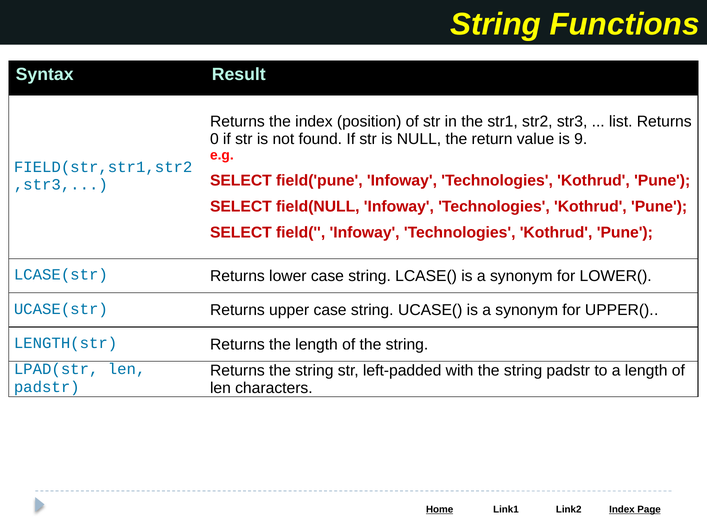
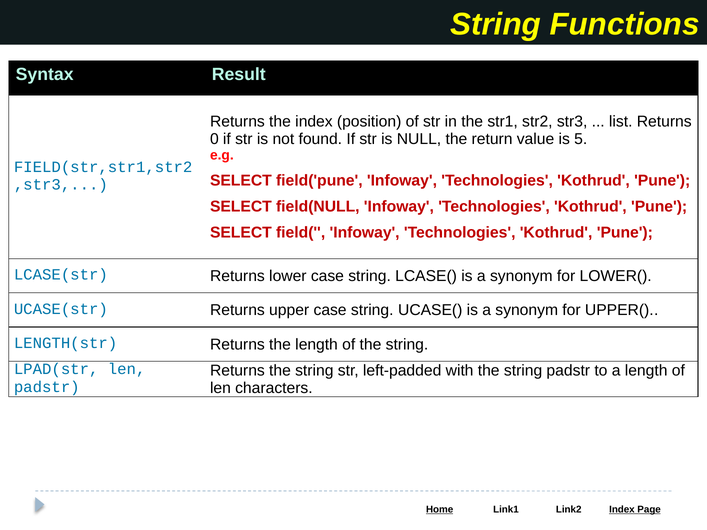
9: 9 -> 5
